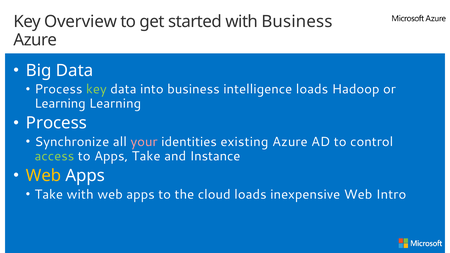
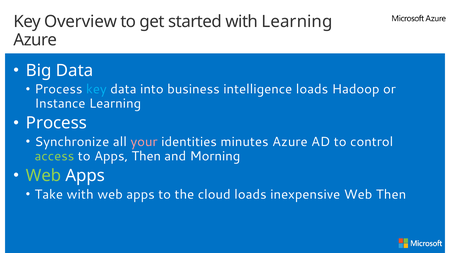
with Business: Business -> Learning
key at (96, 89) colour: light green -> light blue
Learning at (60, 104): Learning -> Instance
existing: existing -> minutes
Apps Take: Take -> Then
Instance: Instance -> Morning
Web at (44, 176) colour: yellow -> light green
Web Intro: Intro -> Then
